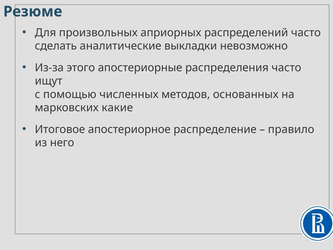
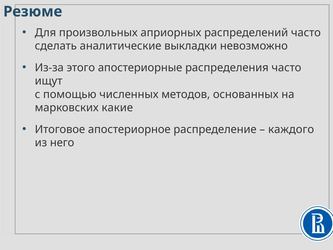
правило: правило -> каждого
